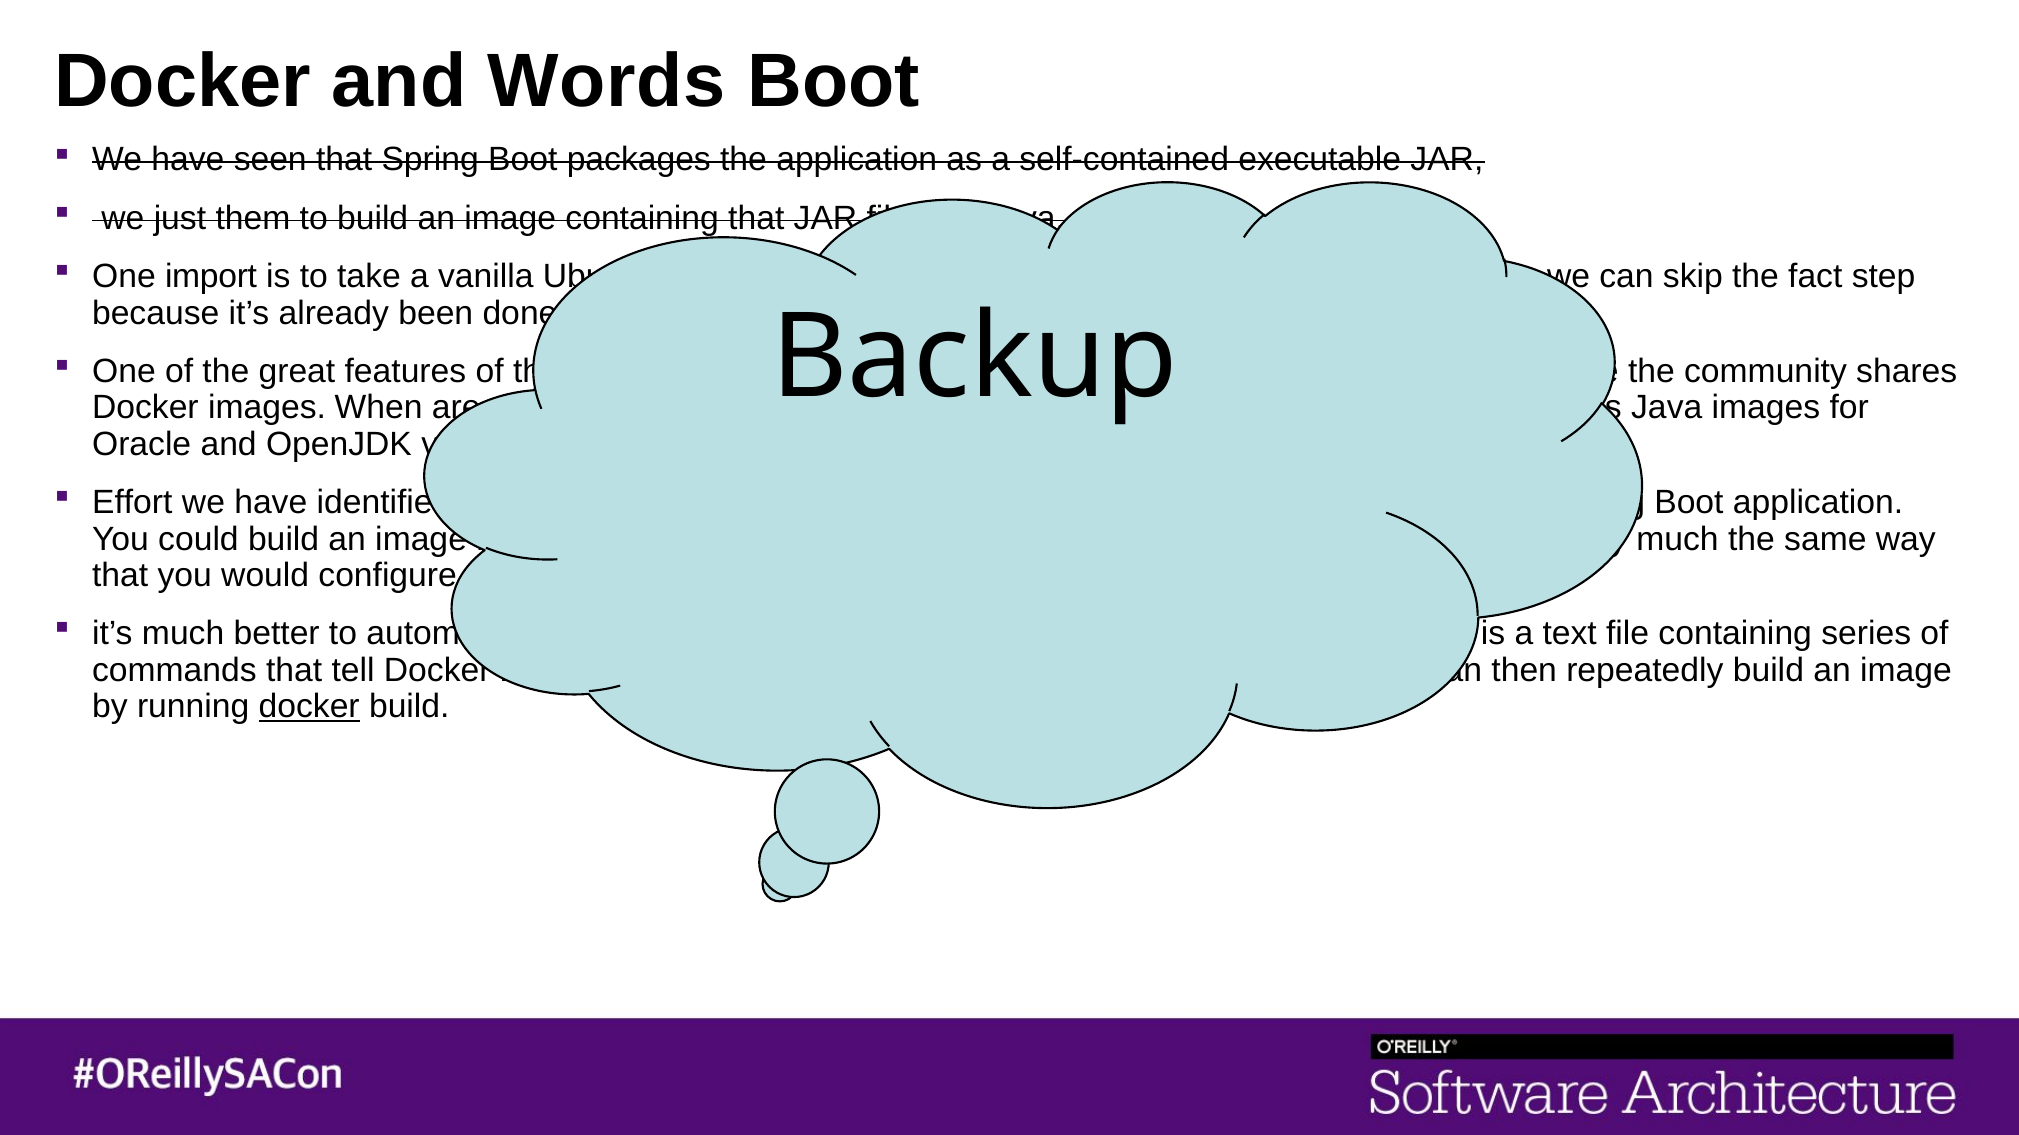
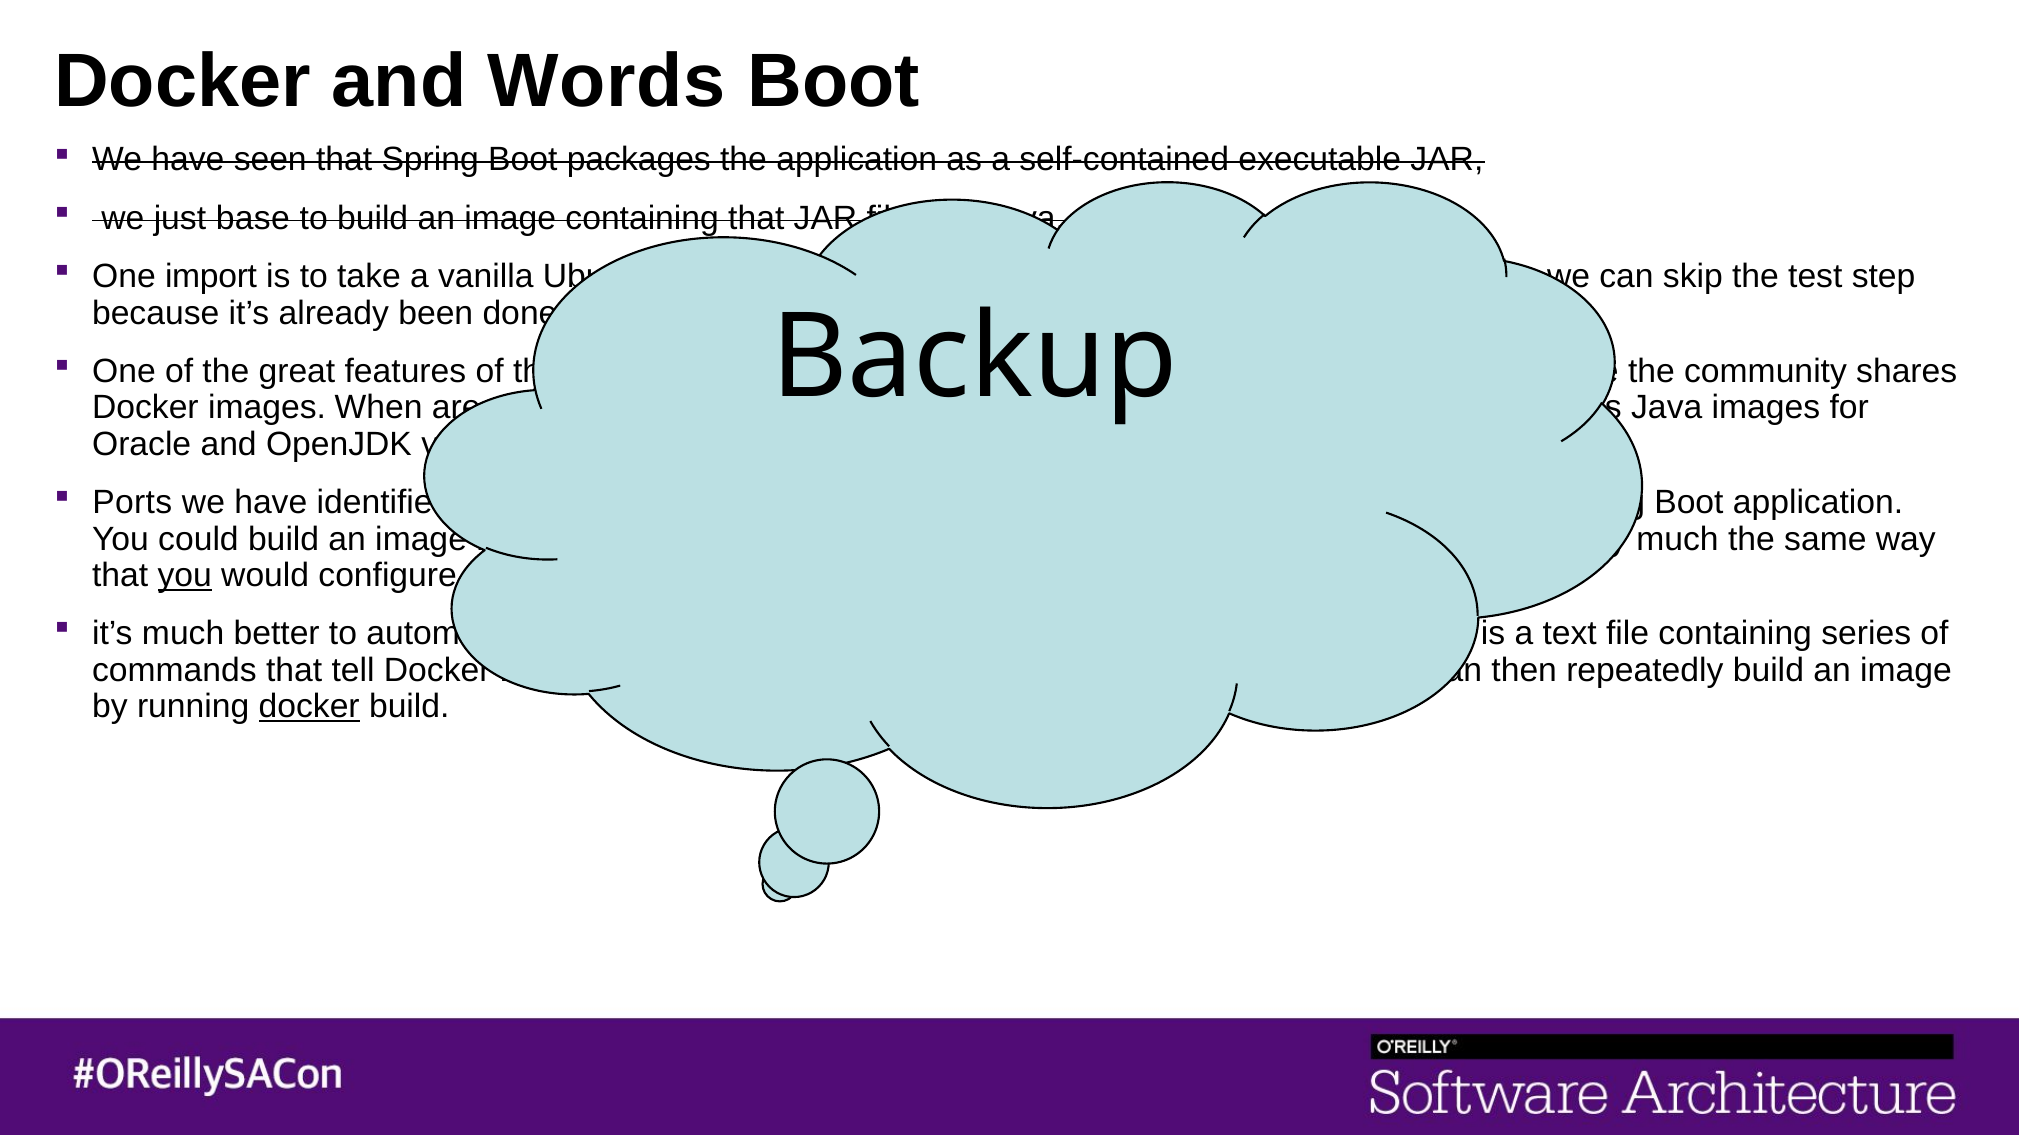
just them: them -> base
fact: fact -> test
Effort: Effort -> Ports
you at (185, 576) underline: none -> present
